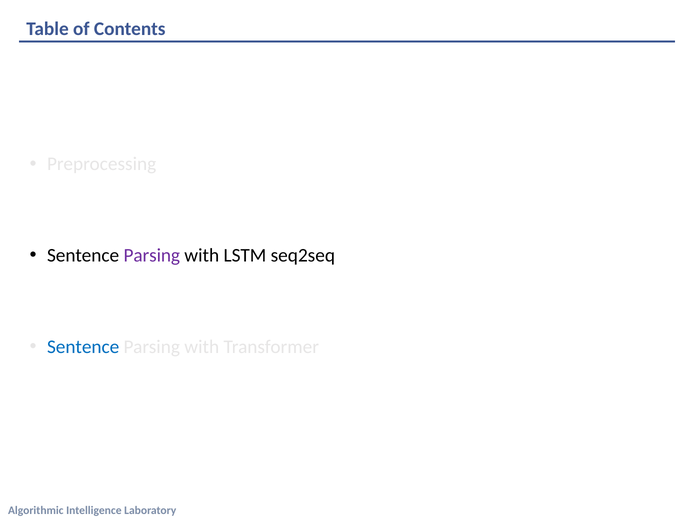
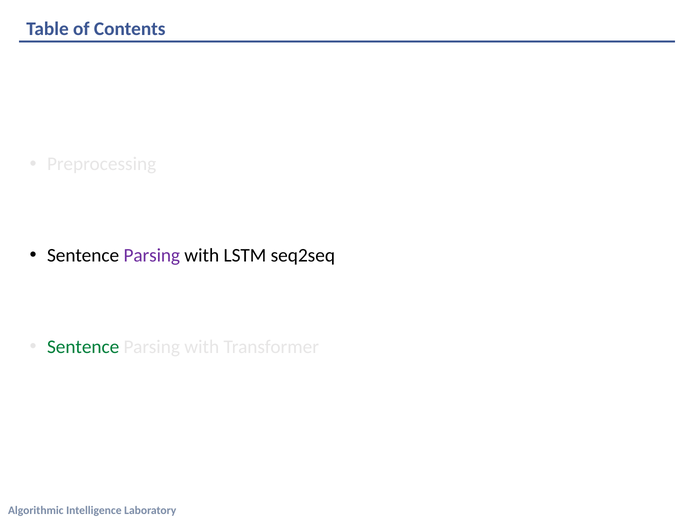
Sentence at (83, 347) colour: blue -> green
